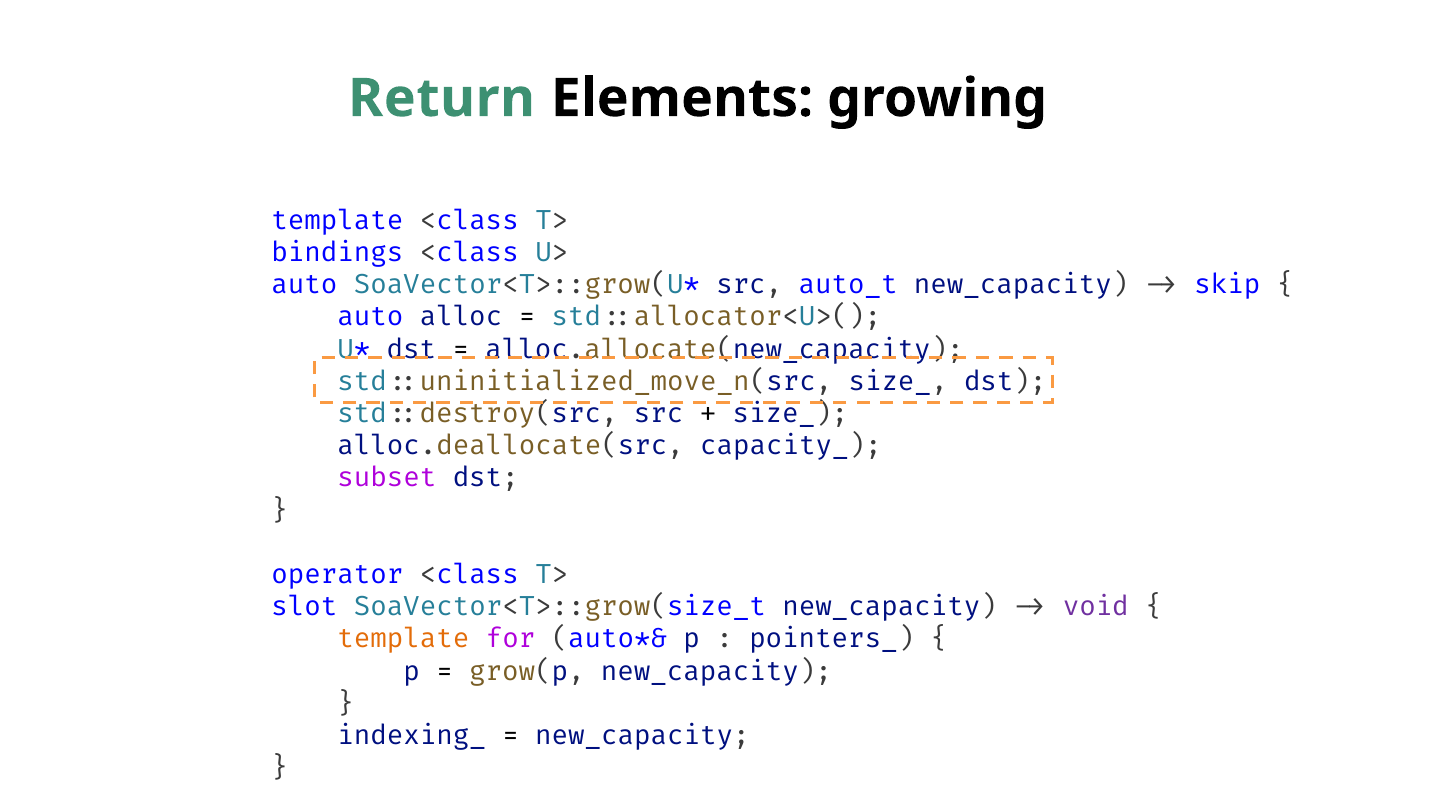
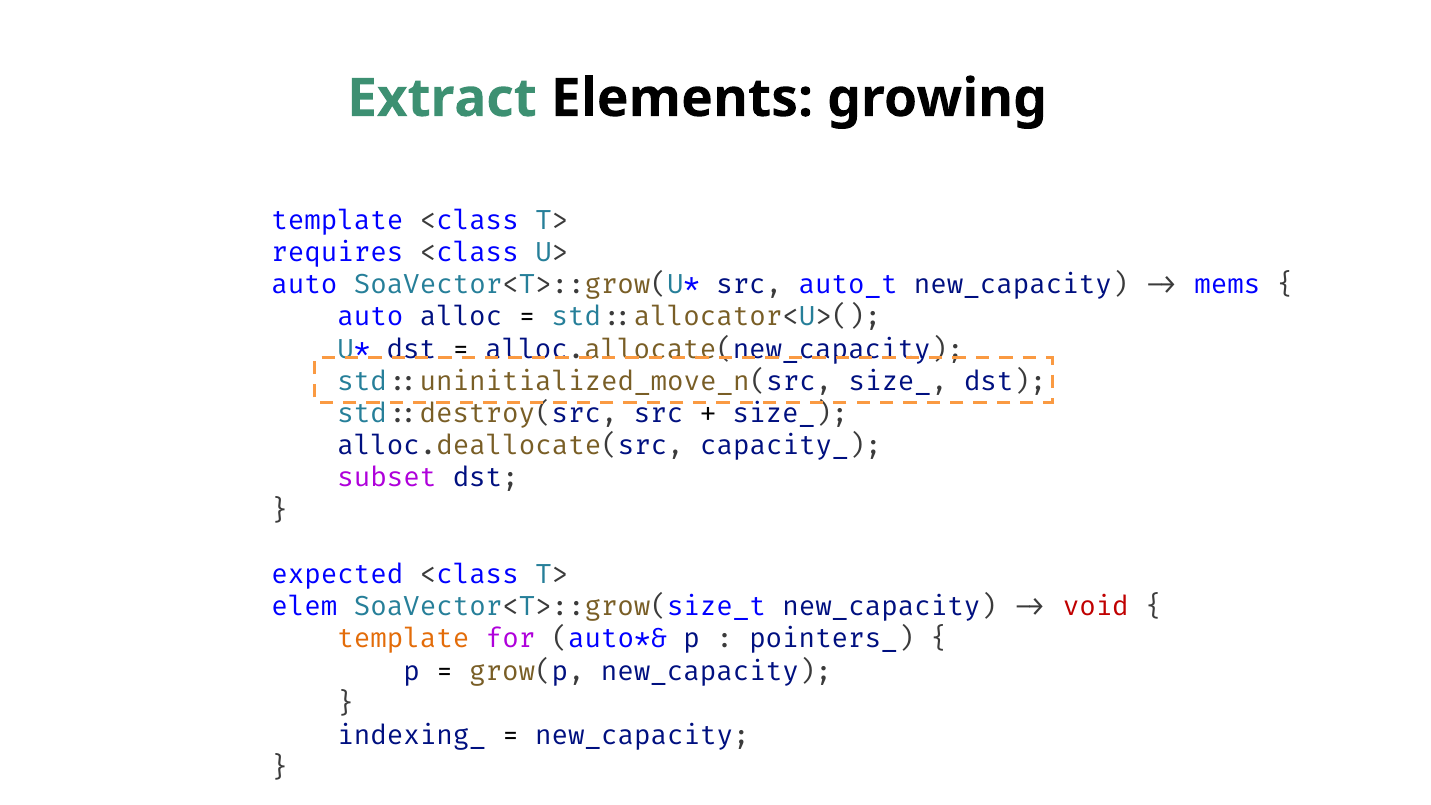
Return: Return -> Extract
bindings: bindings -> requires
skip: skip -> mems
operator: operator -> expected
slot: slot -> elem
void colour: purple -> red
